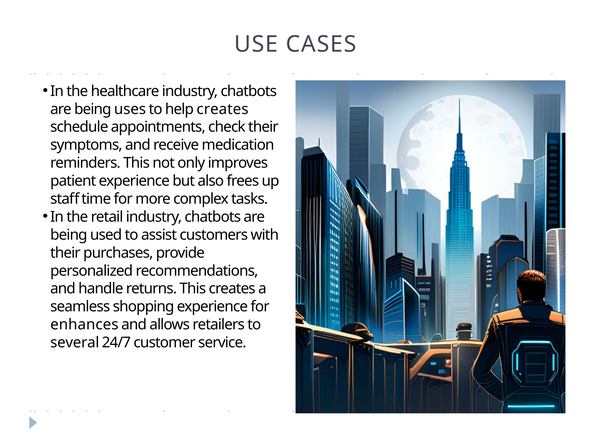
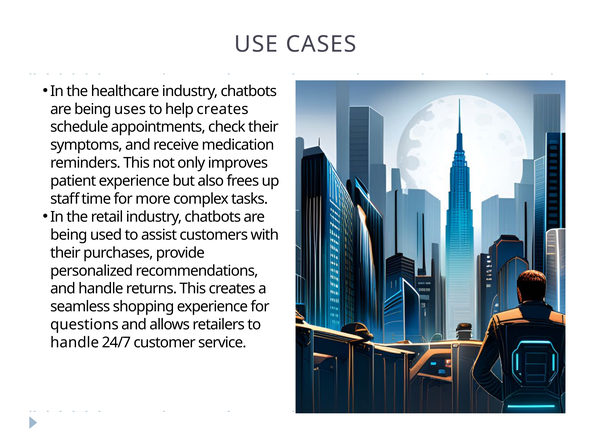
enhances: enhances -> questions
several at (75, 342): several -> handle
